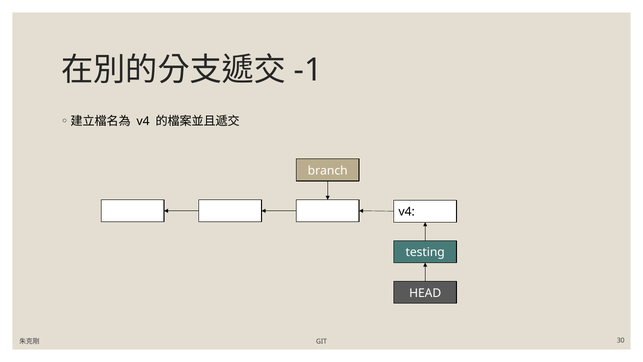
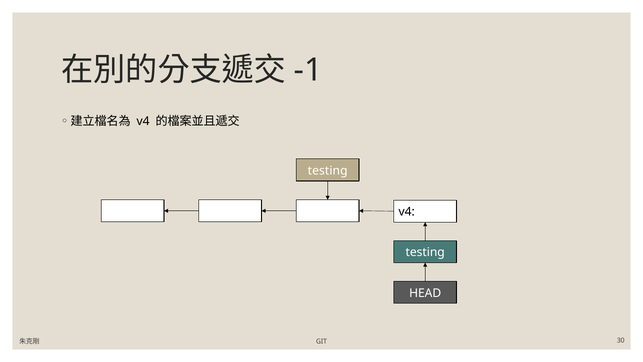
branch at (328, 171): branch -> testing
